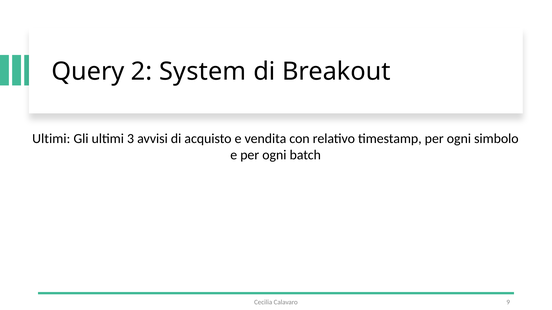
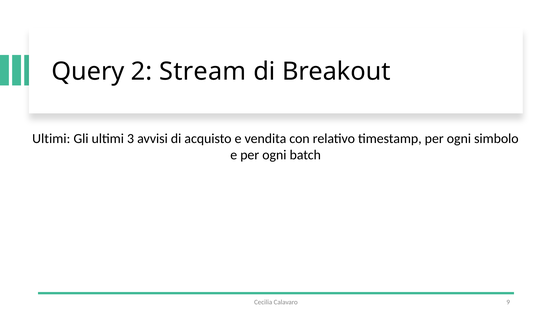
System: System -> Stream
